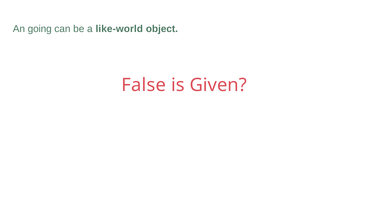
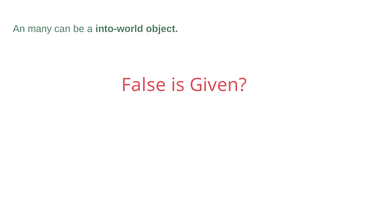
going: going -> many
like-world: like-world -> into-world
